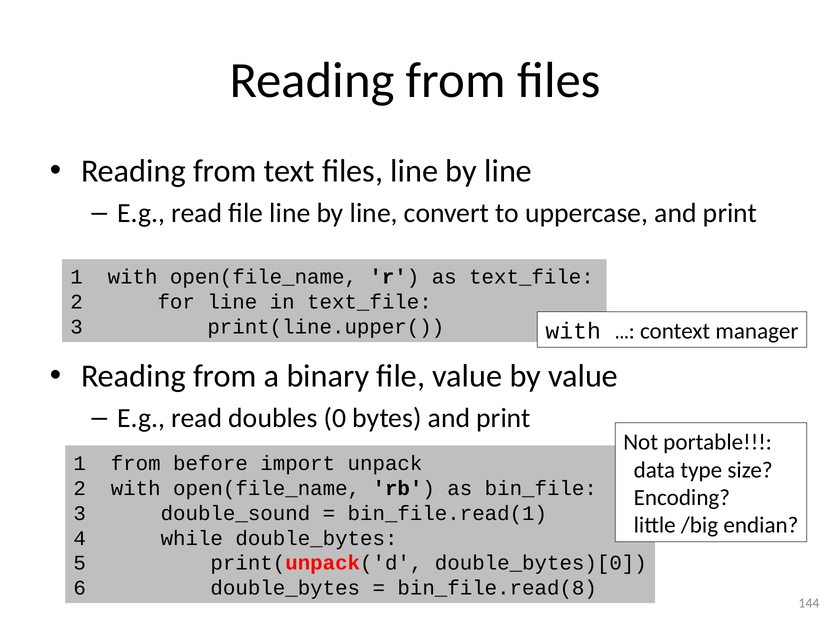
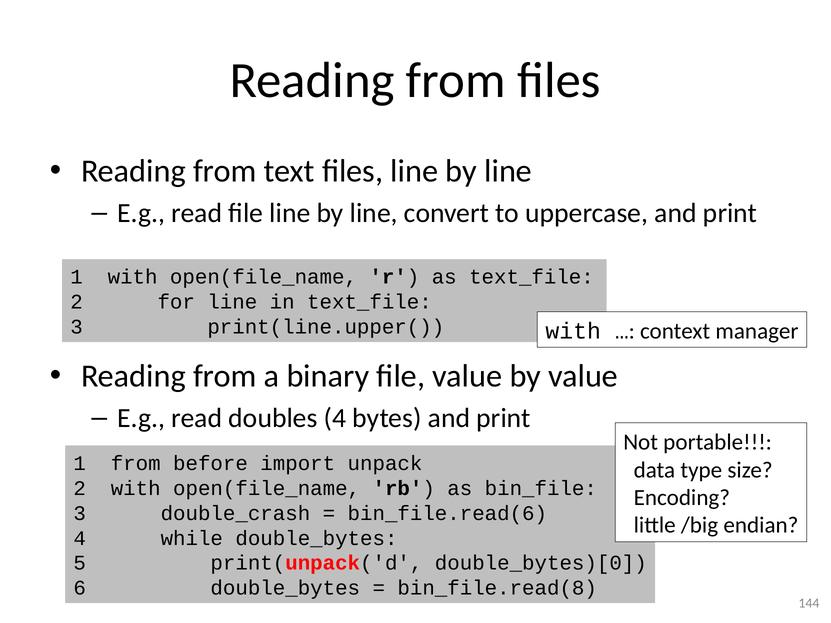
doubles 0: 0 -> 4
double_sound: double_sound -> double_crash
bin_file.read(1: bin_file.read(1 -> bin_file.read(6
